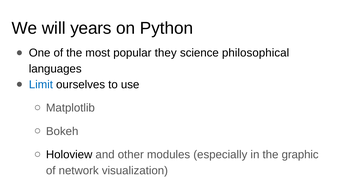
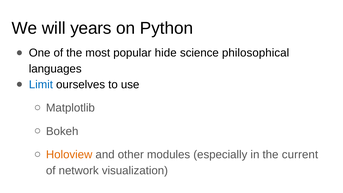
they: they -> hide
Holoview colour: black -> orange
graphic: graphic -> current
